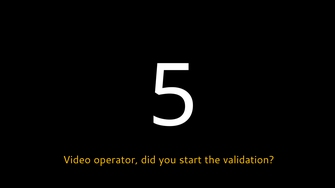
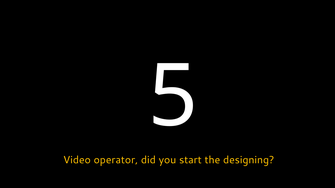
validation: validation -> designing
